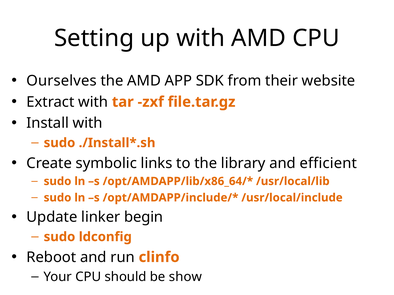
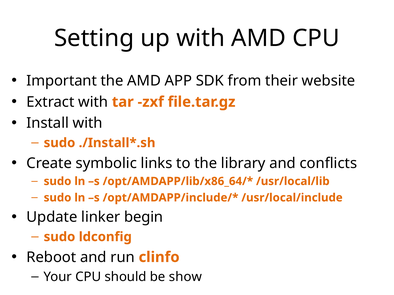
Ourselves: Ourselves -> Important
efficient: efficient -> conflicts
